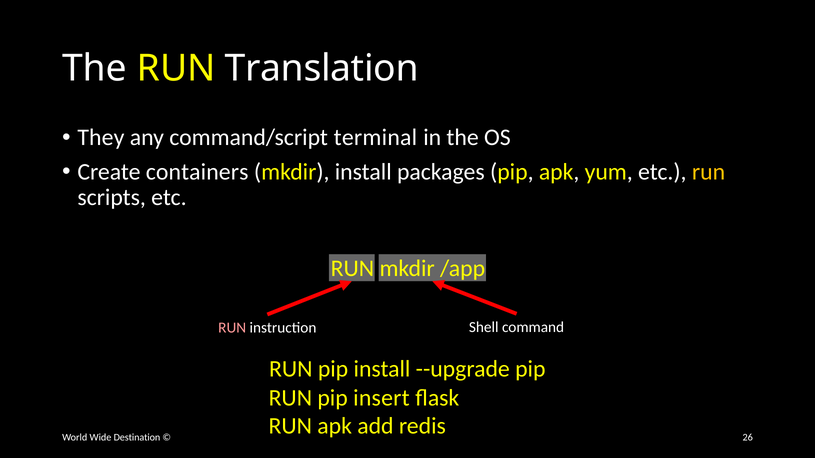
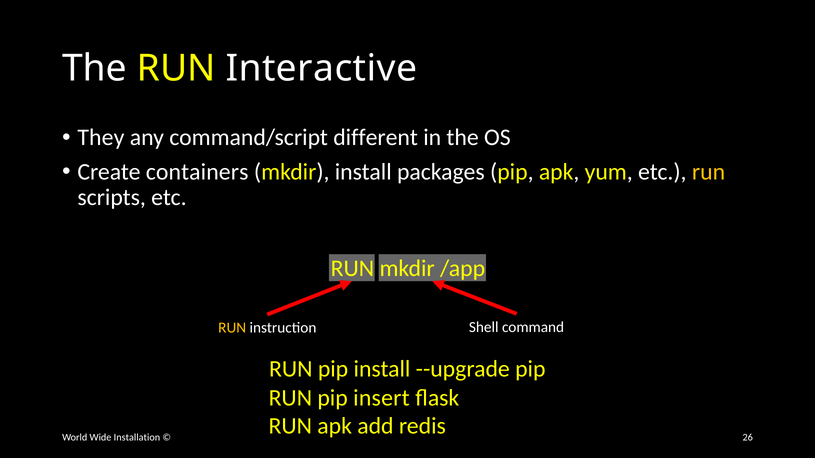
Translation: Translation -> Interactive
terminal: terminal -> different
RUN at (232, 328) colour: pink -> yellow
Destination: Destination -> Installation
